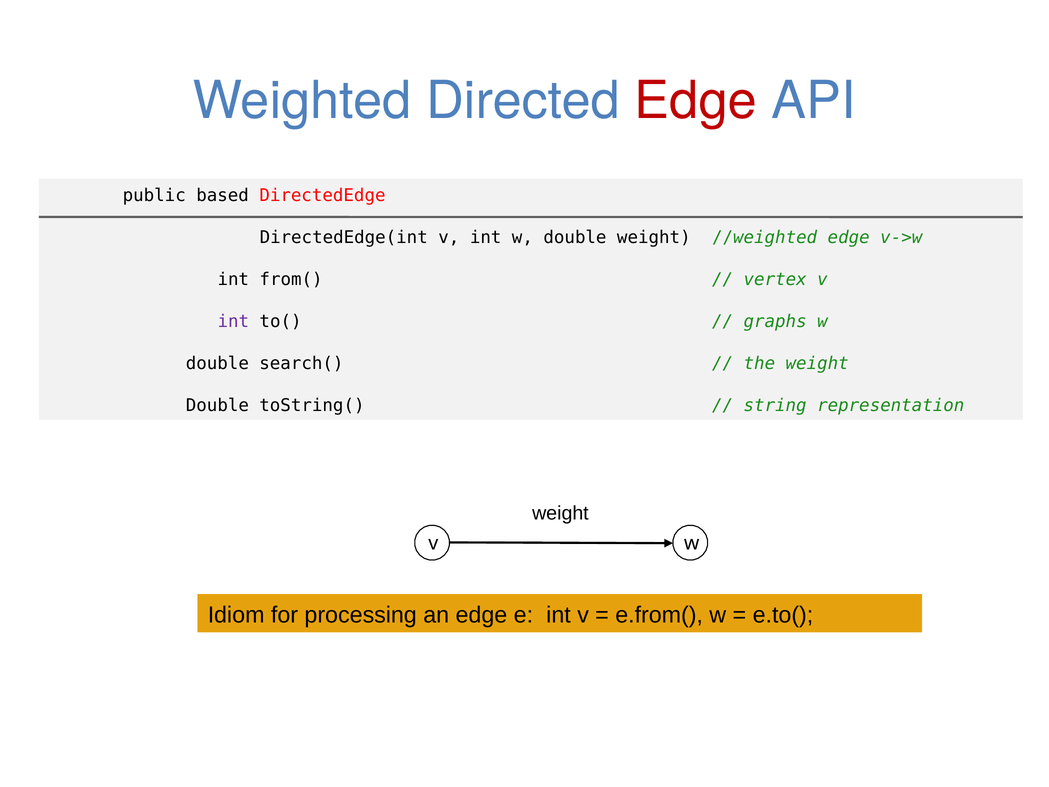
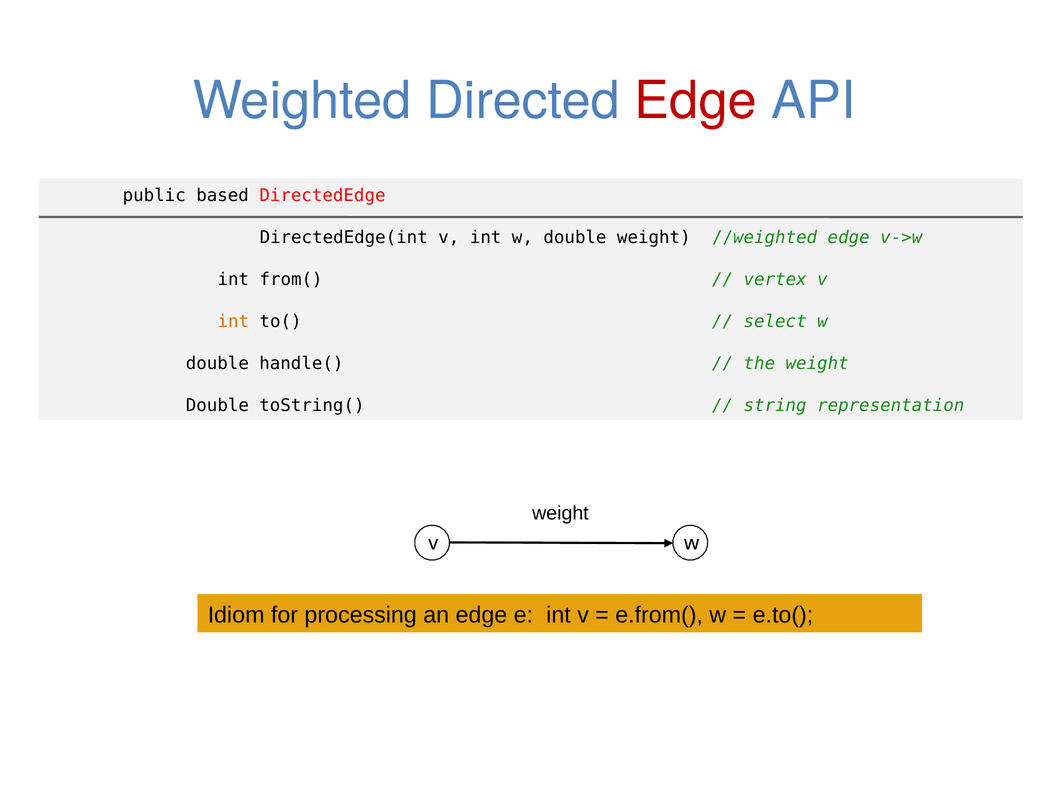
int at (233, 321) colour: purple -> orange
graphs: graphs -> select
search(: search( -> handle(
